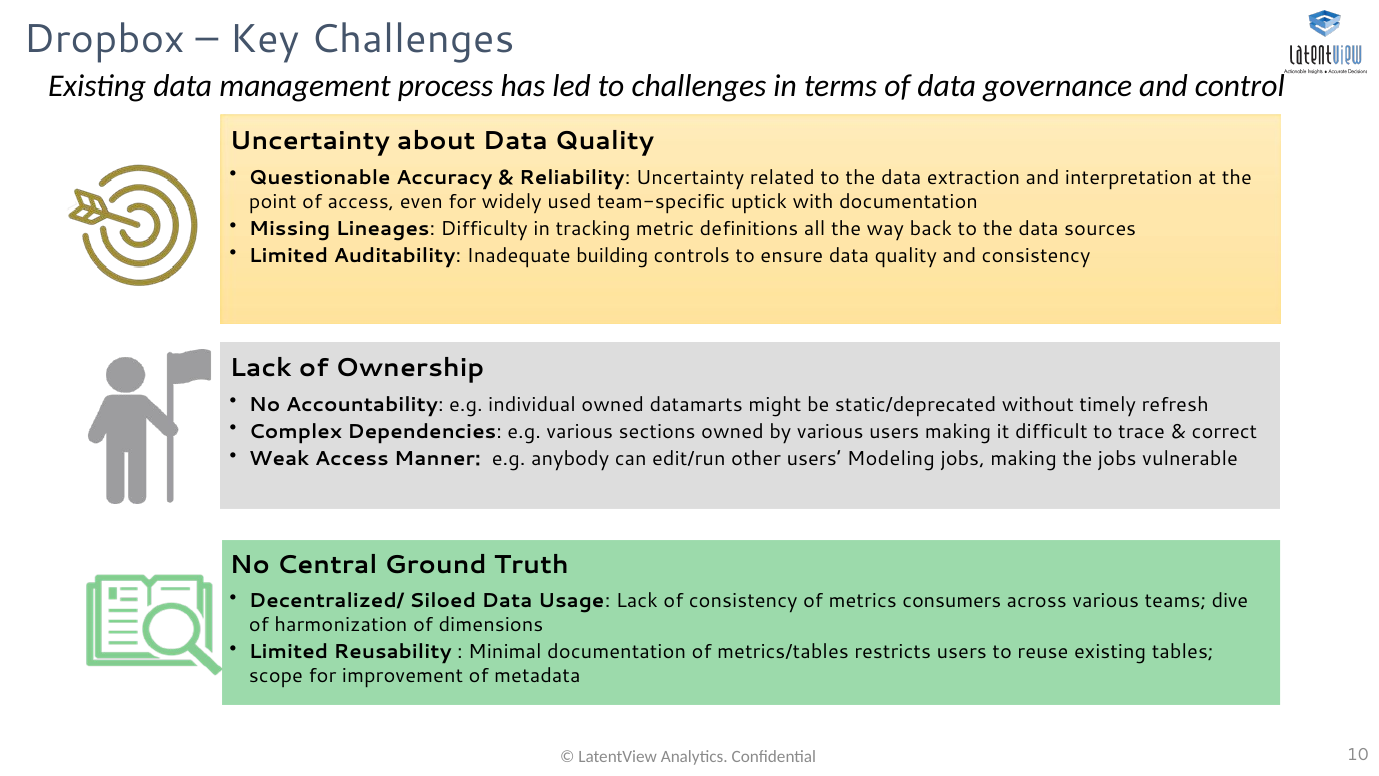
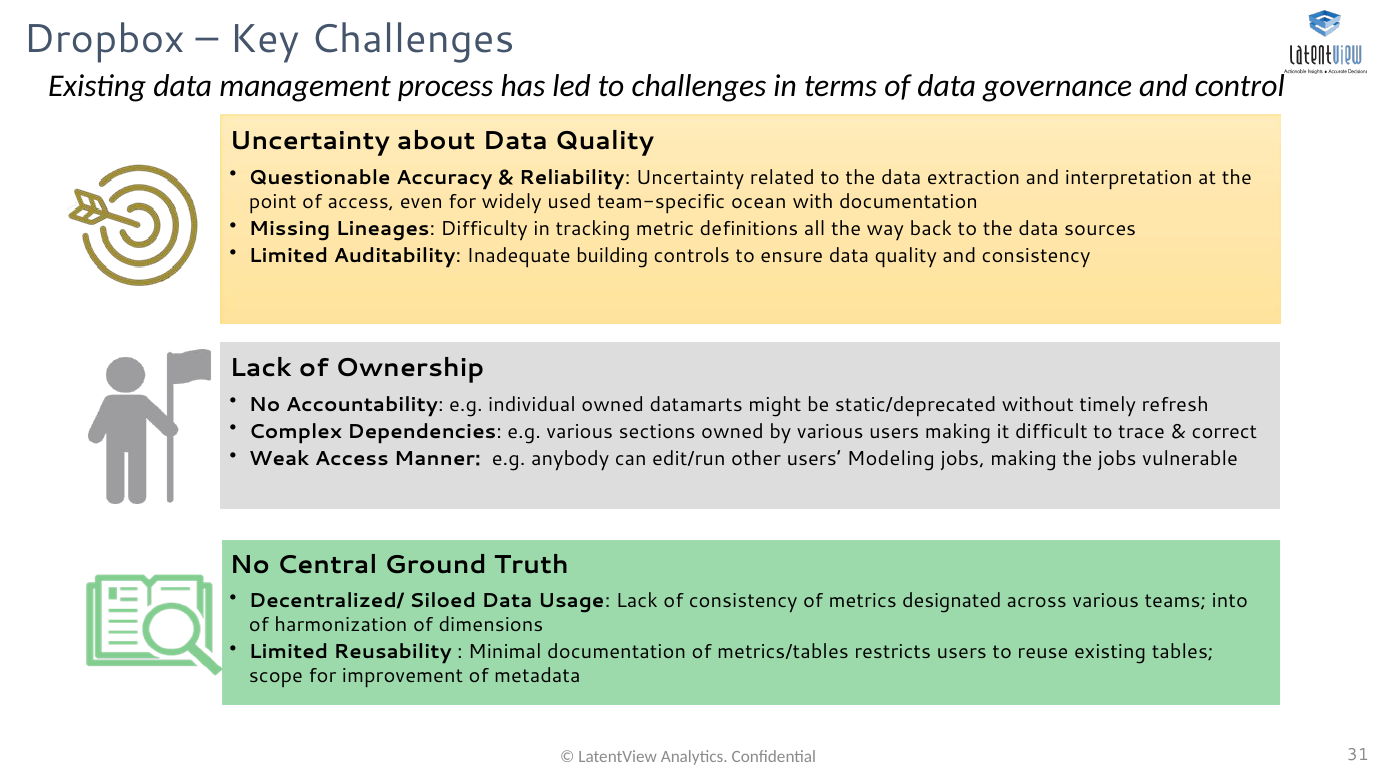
uptick: uptick -> ocean
consumers: consumers -> designated
dive: dive -> into
10: 10 -> 31
